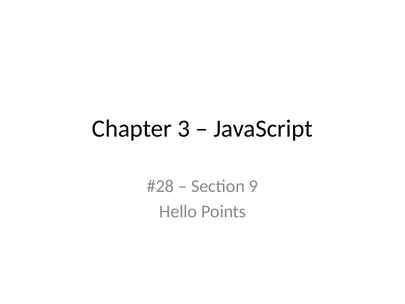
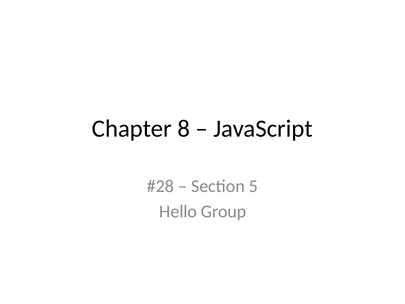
3: 3 -> 8
9: 9 -> 5
Points: Points -> Group
